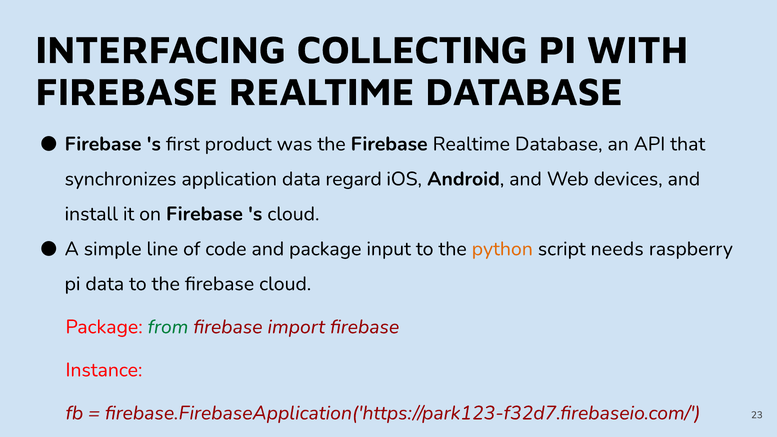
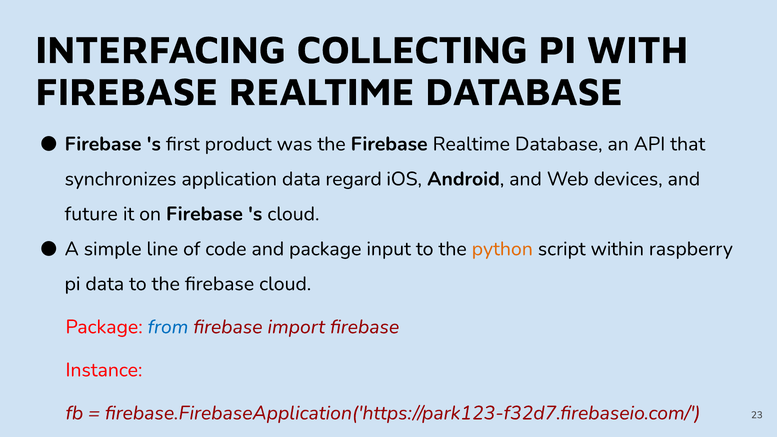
install: install -> future
needs: needs -> within
from colour: green -> blue
